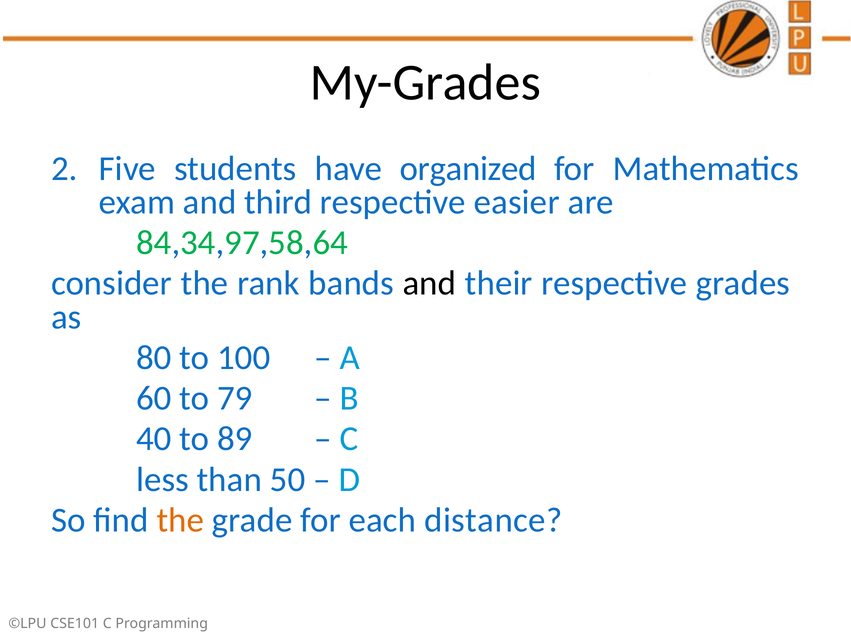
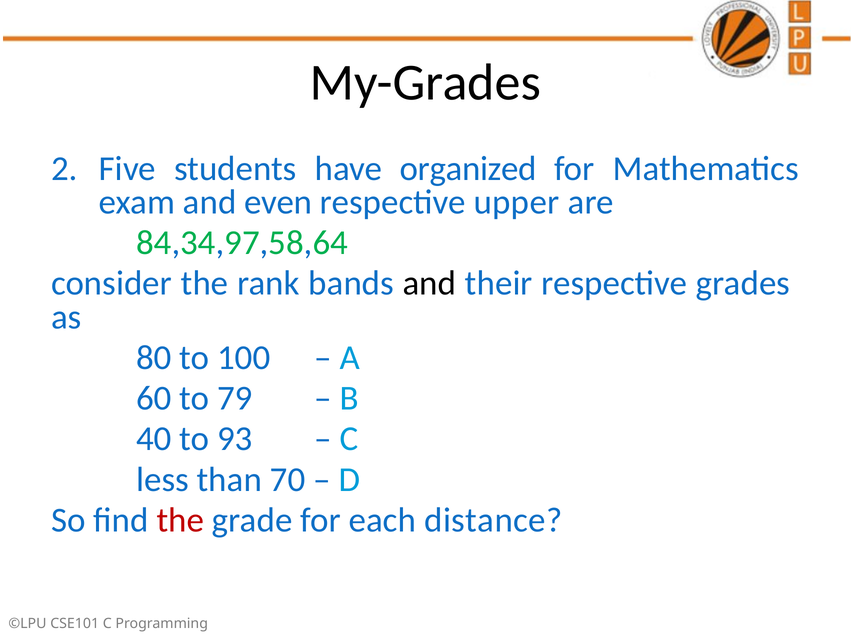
third: third -> even
easier: easier -> upper
89: 89 -> 93
50: 50 -> 70
the at (180, 520) colour: orange -> red
